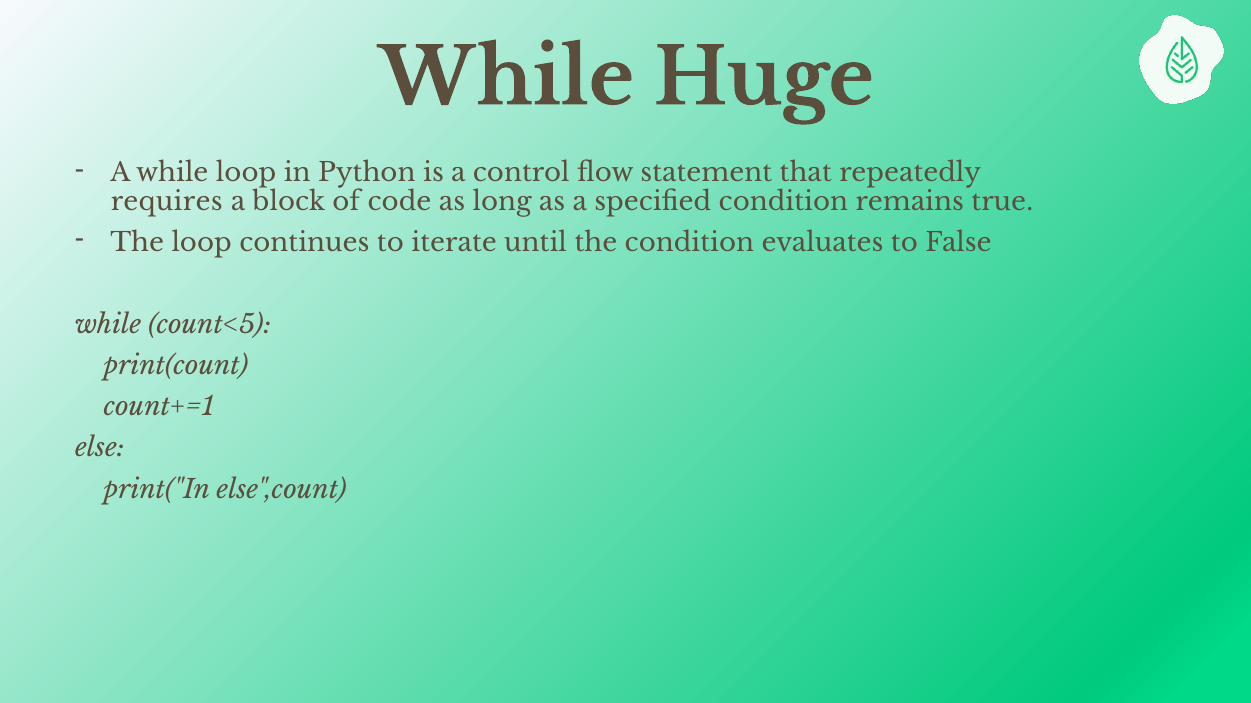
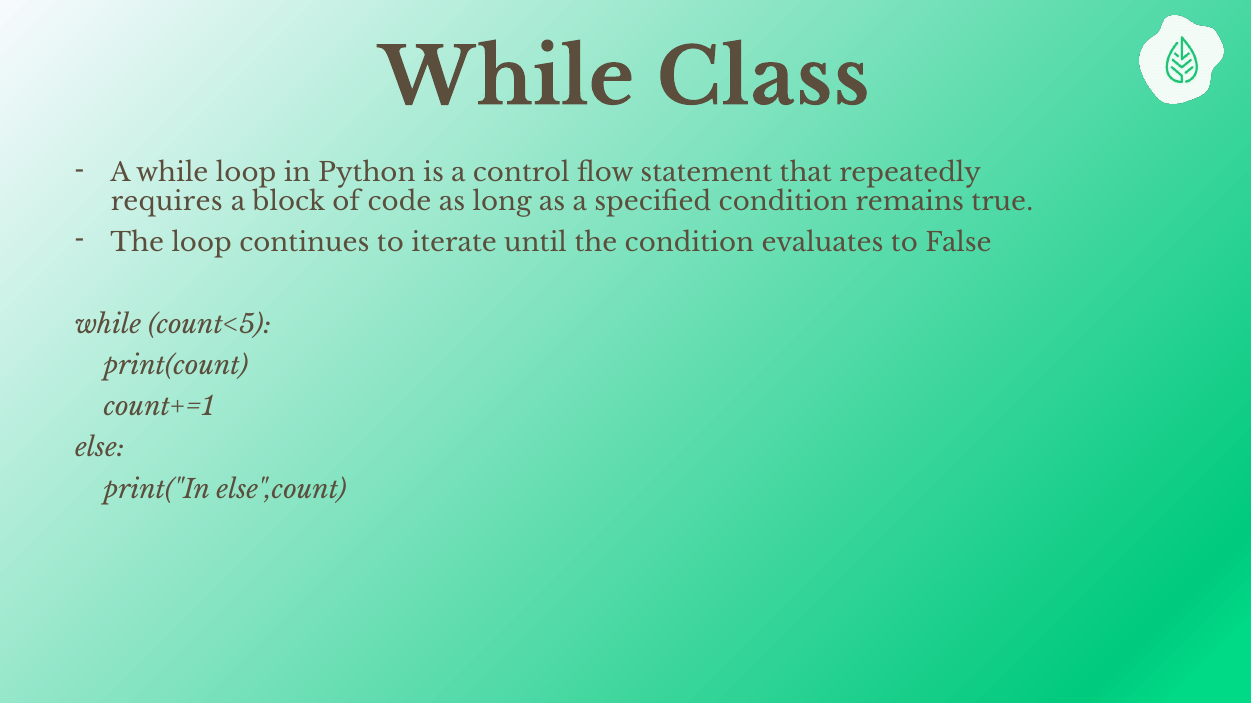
Huge: Huge -> Class
